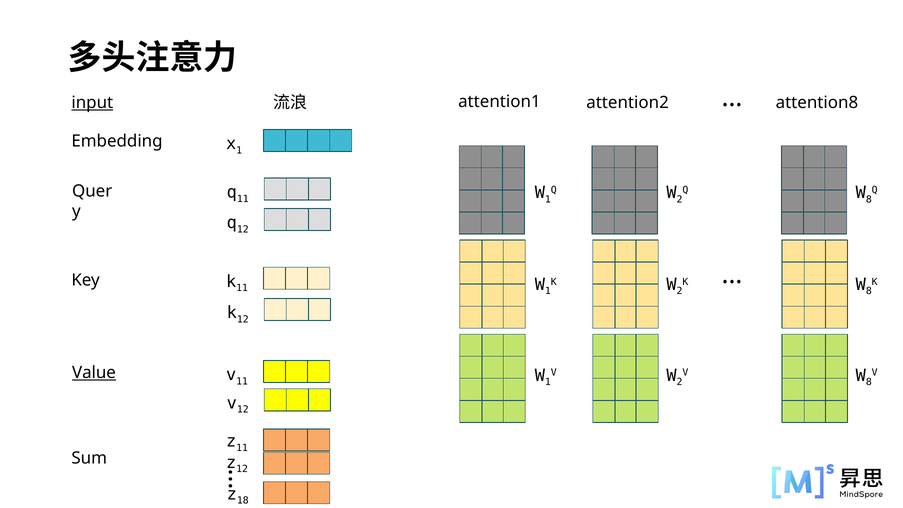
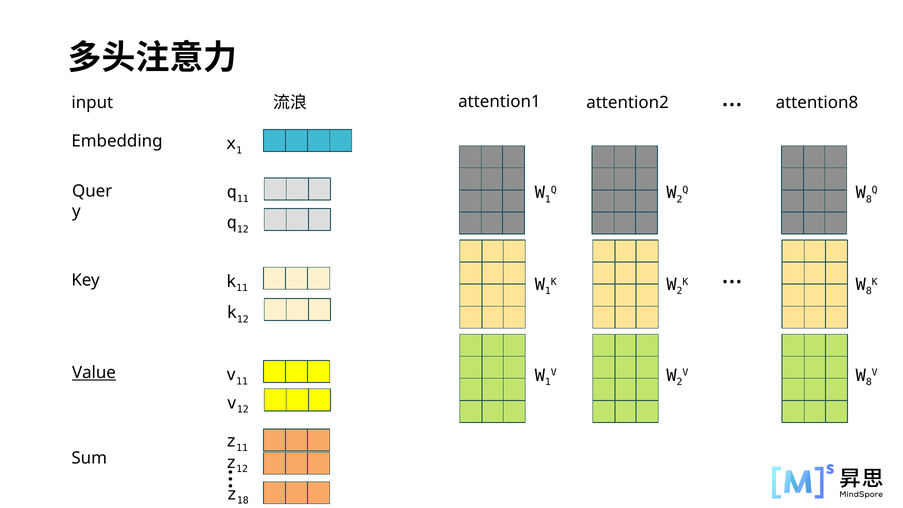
input underline: present -> none
